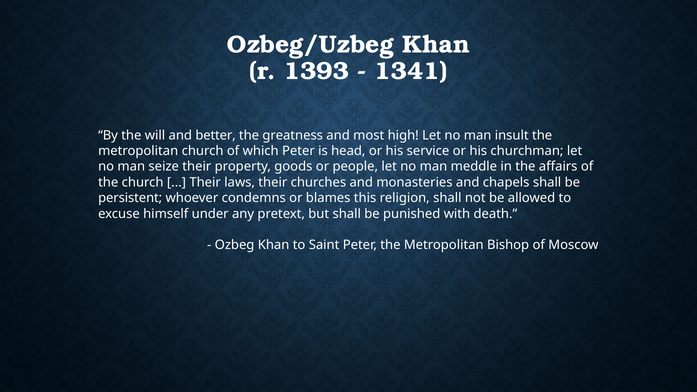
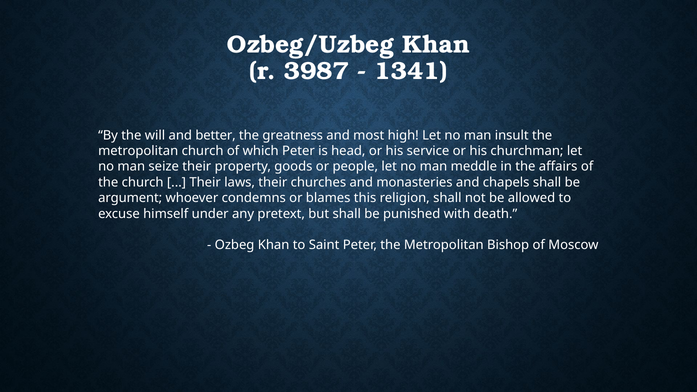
1393: 1393 -> 3987
persistent: persistent -> argument
